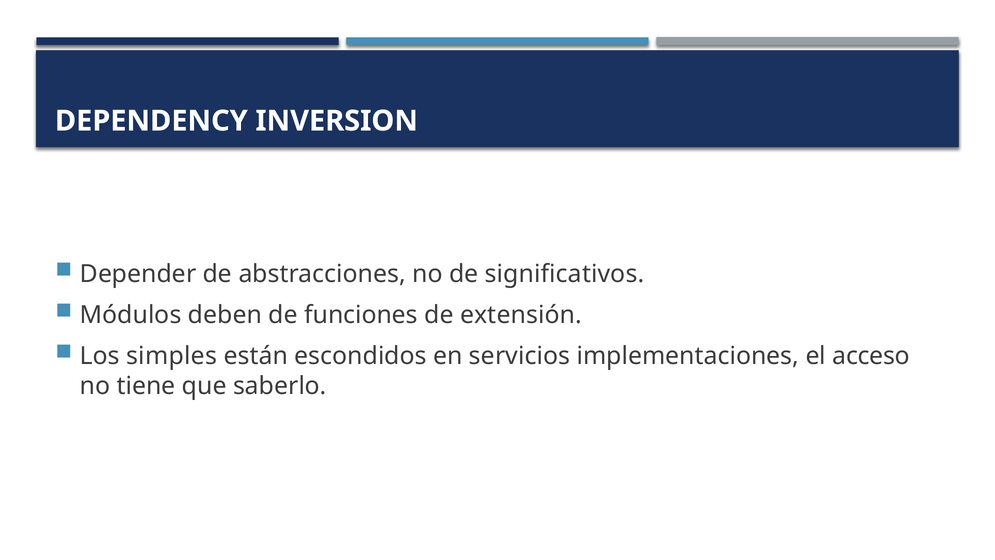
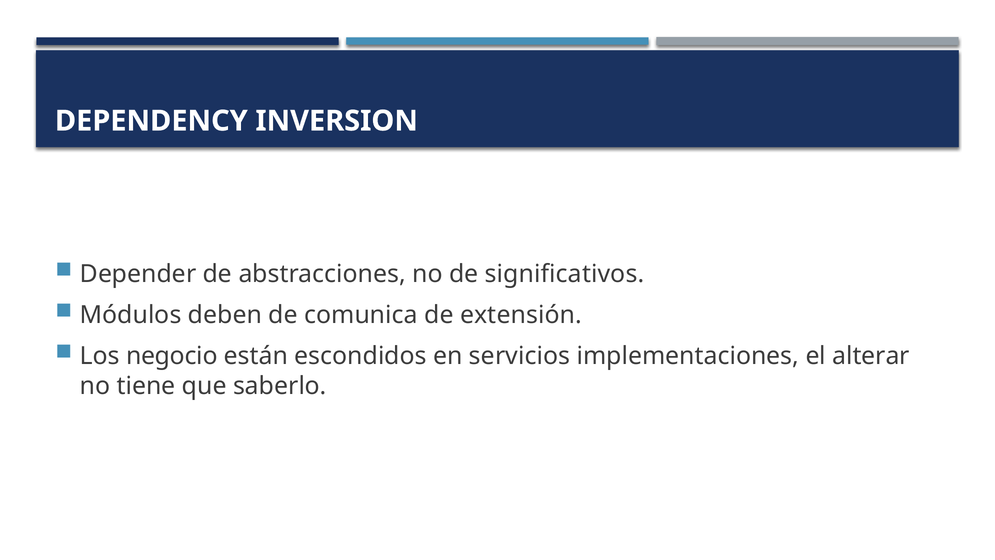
funciones: funciones -> comunica
simples: simples -> negocio
acceso: acceso -> alterar
